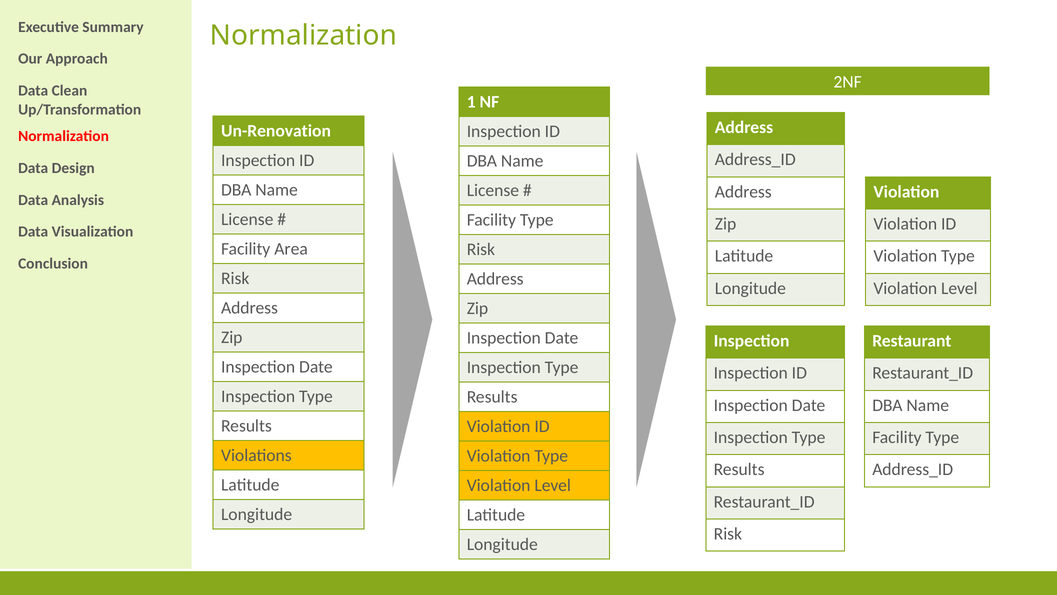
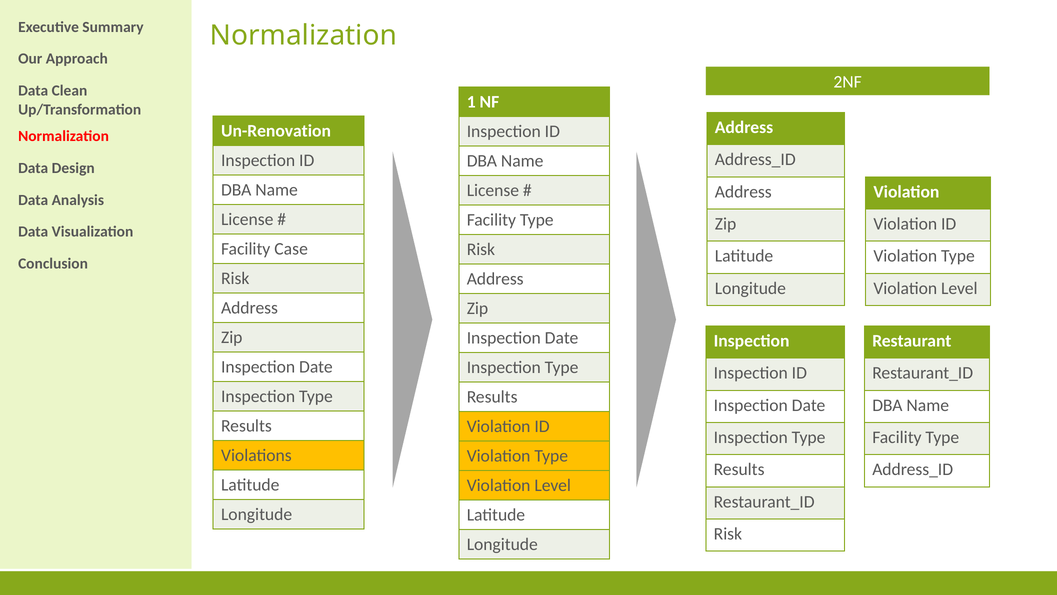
Area: Area -> Case
